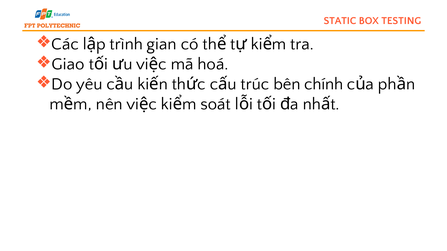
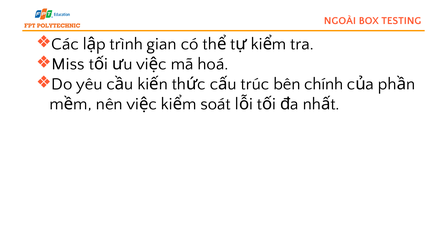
STATIC: STATIC -> NGOÀI
Giao: Giao -> Miss
